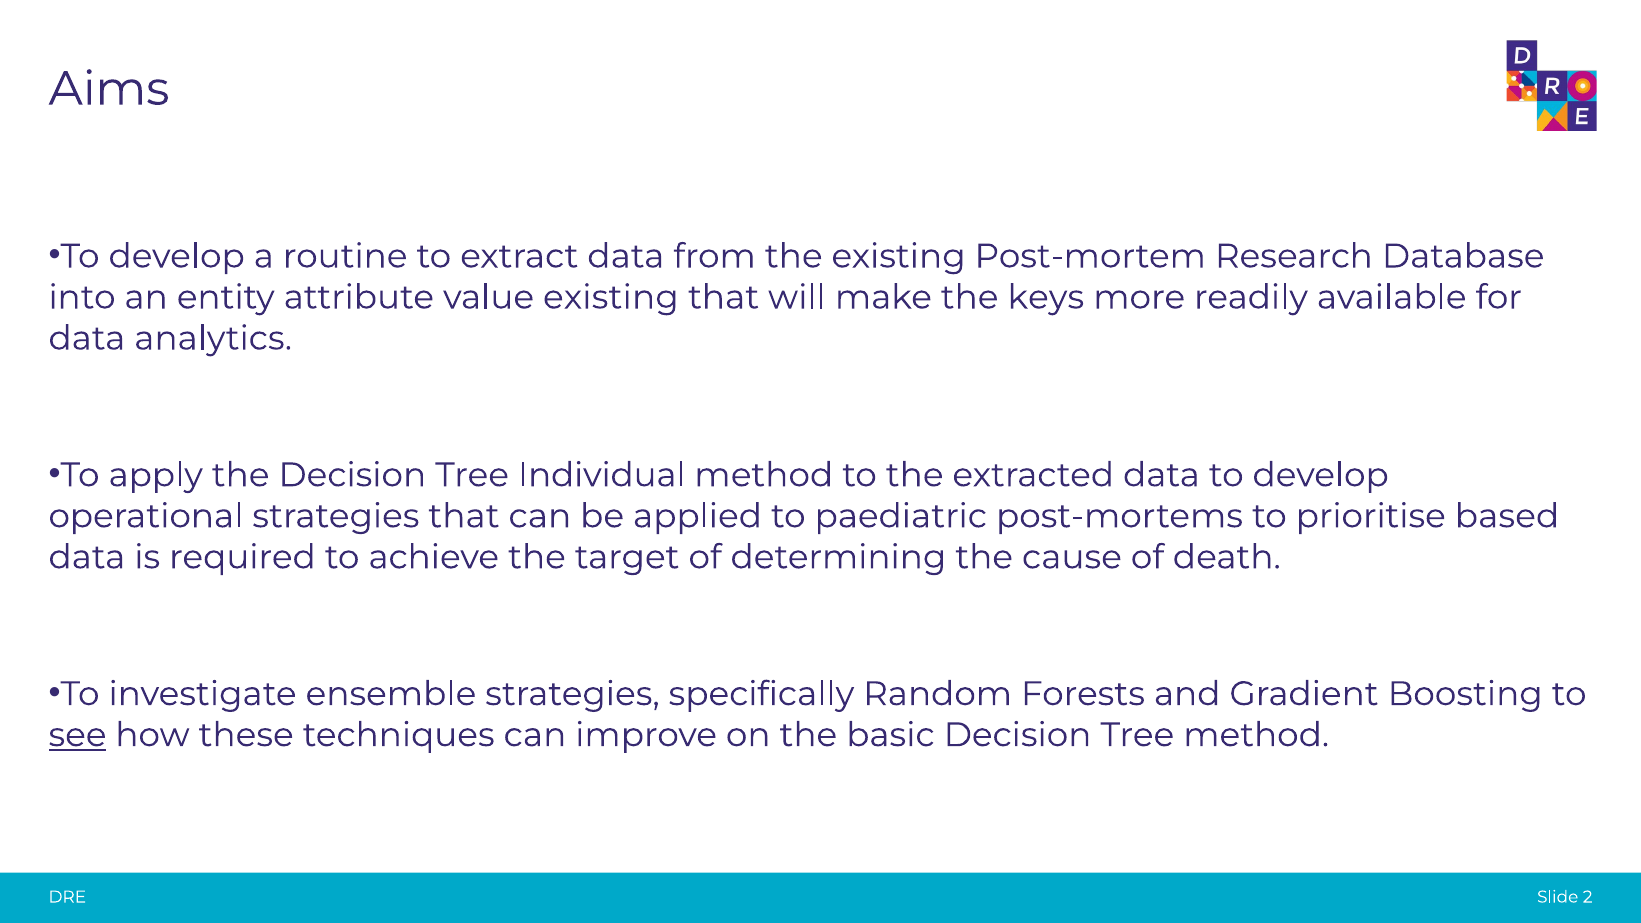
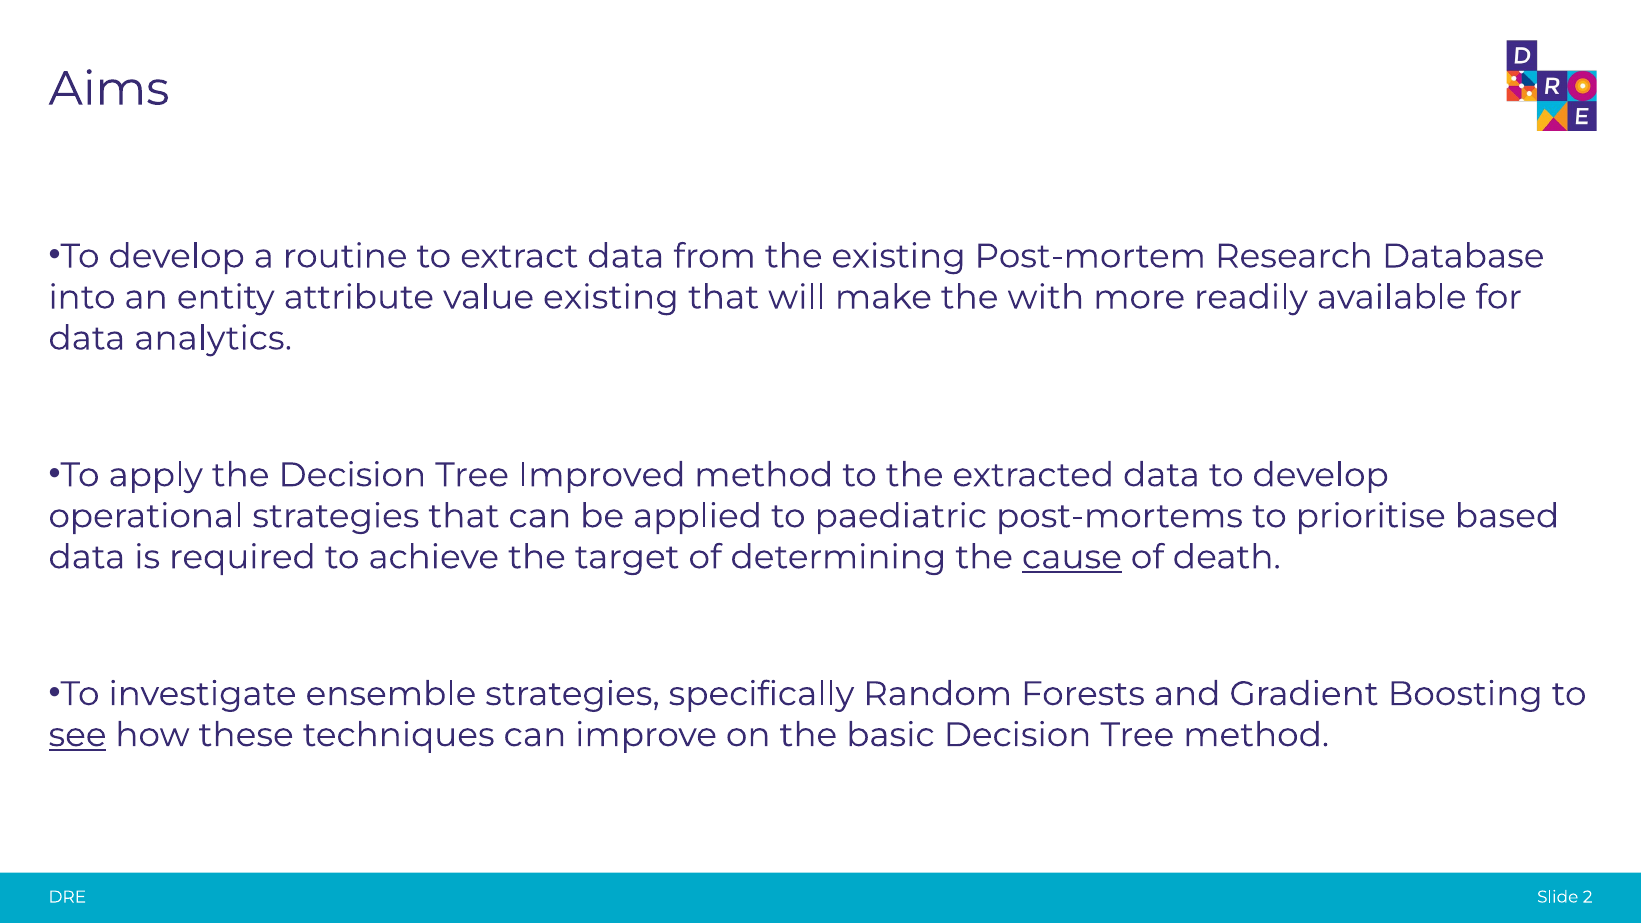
keys: keys -> with
Individual: Individual -> Improved
cause underline: none -> present
